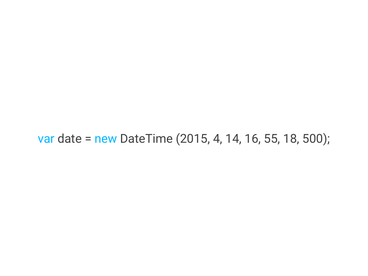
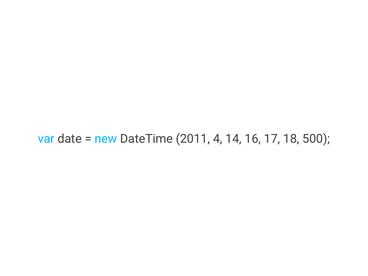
2015: 2015 -> 2011
55: 55 -> 17
